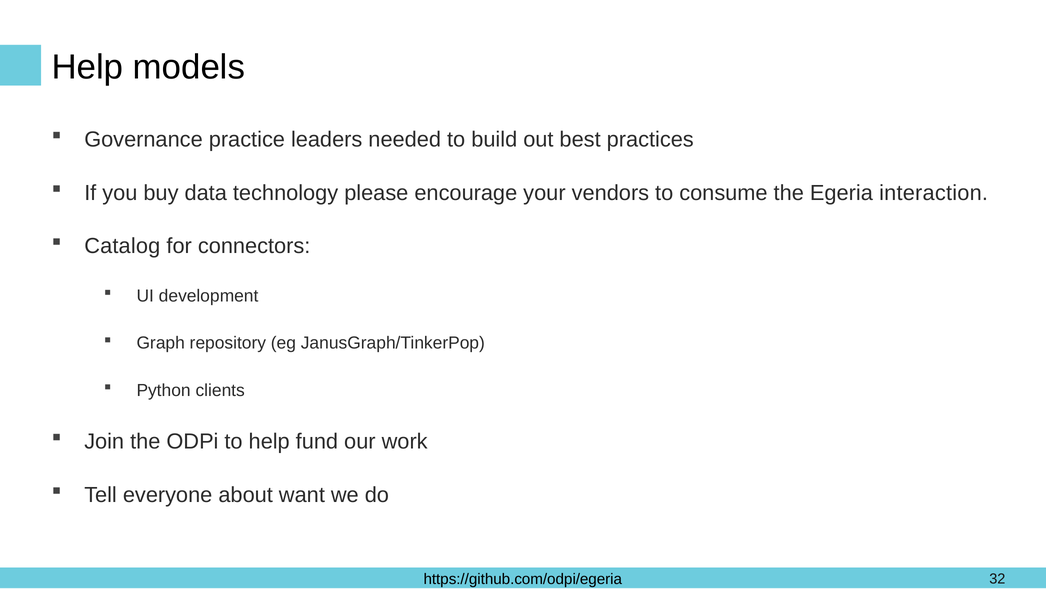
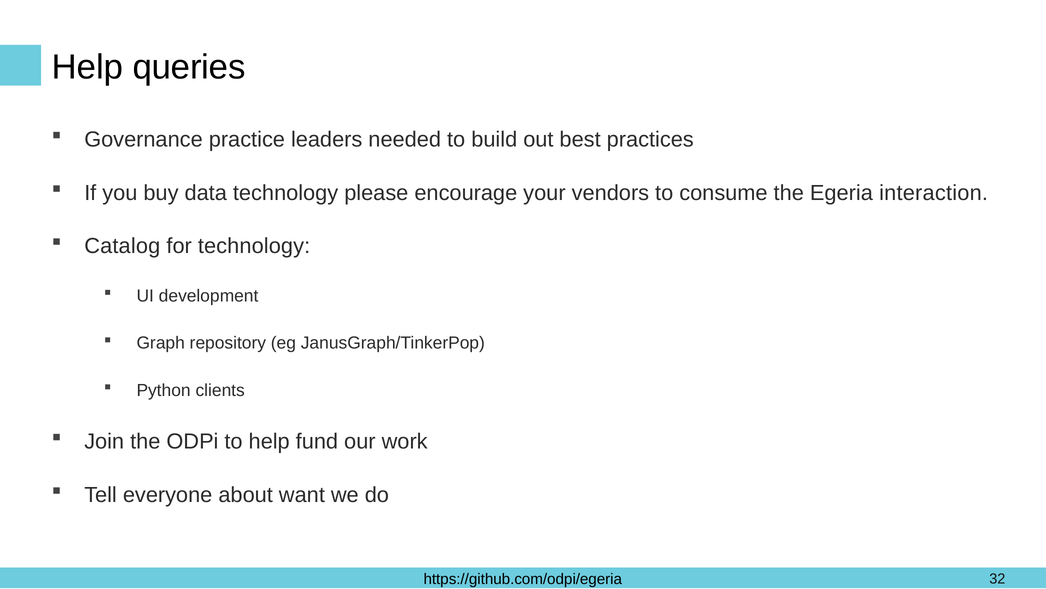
models: models -> queries
for connectors: connectors -> technology
